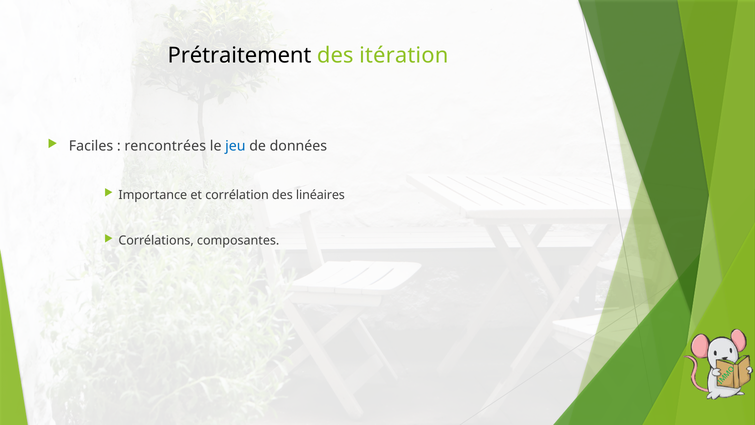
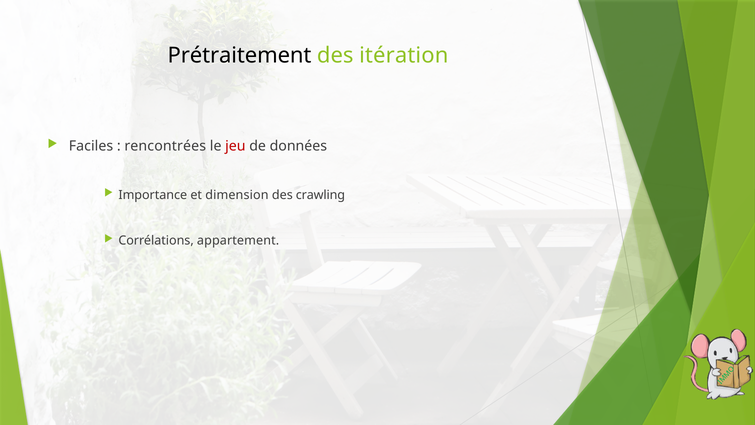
jeu colour: blue -> red
corrélation: corrélation -> dimension
linéaires: linéaires -> crawling
composantes: composantes -> appartement
